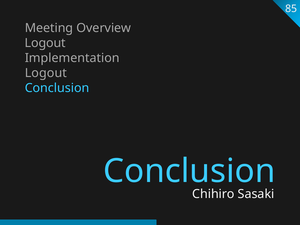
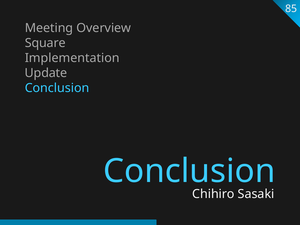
Logout at (45, 43): Logout -> Square
Logout at (46, 73): Logout -> Update
